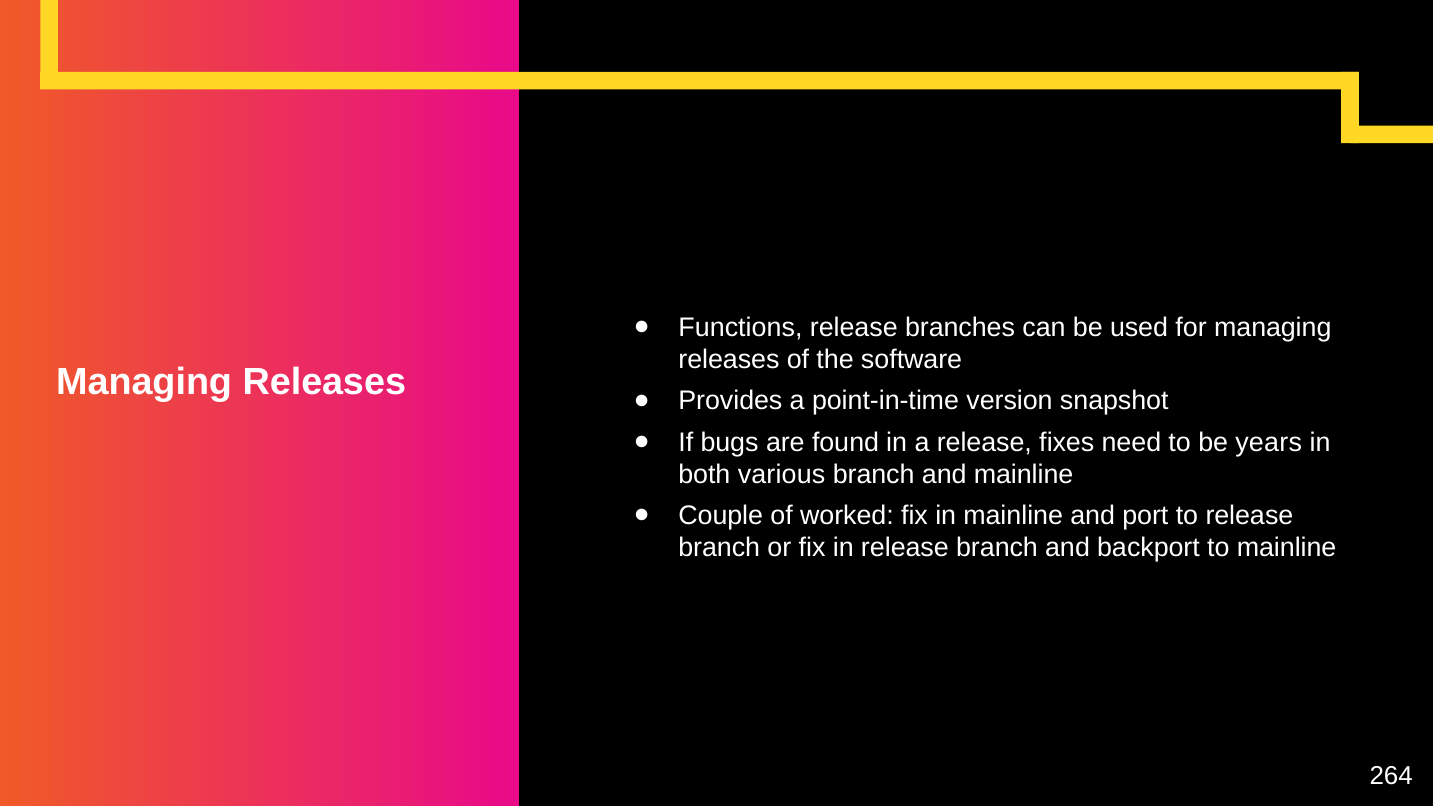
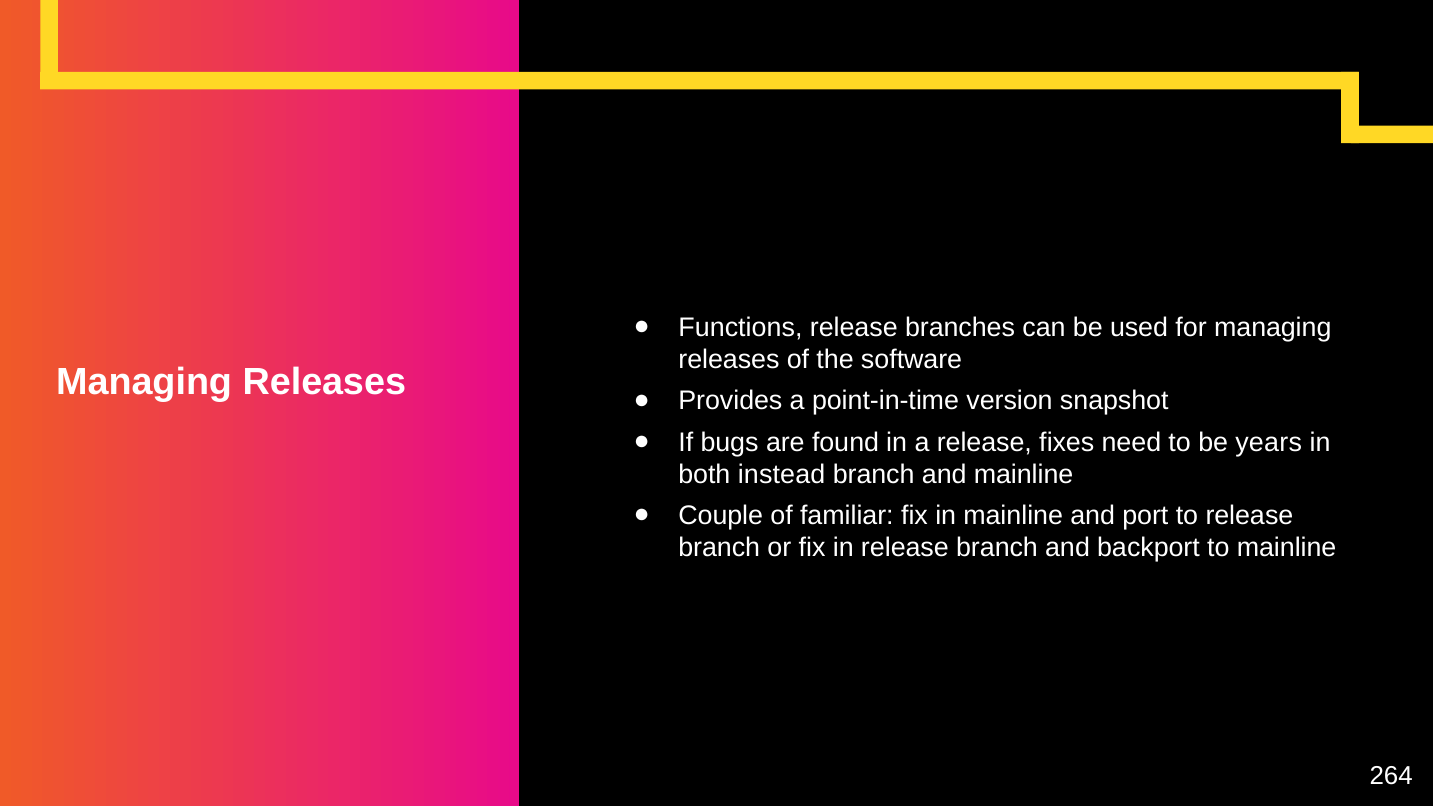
various: various -> instead
worked: worked -> familiar
